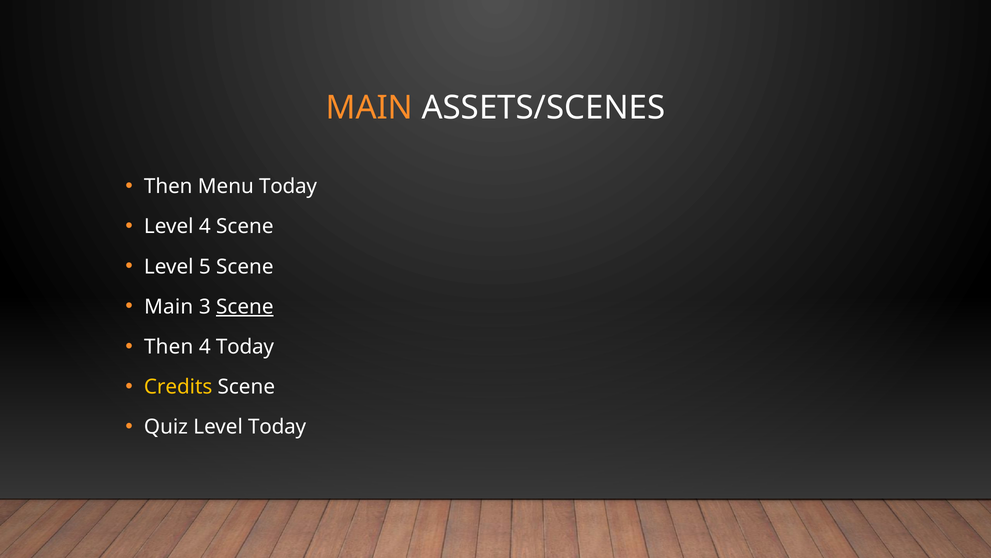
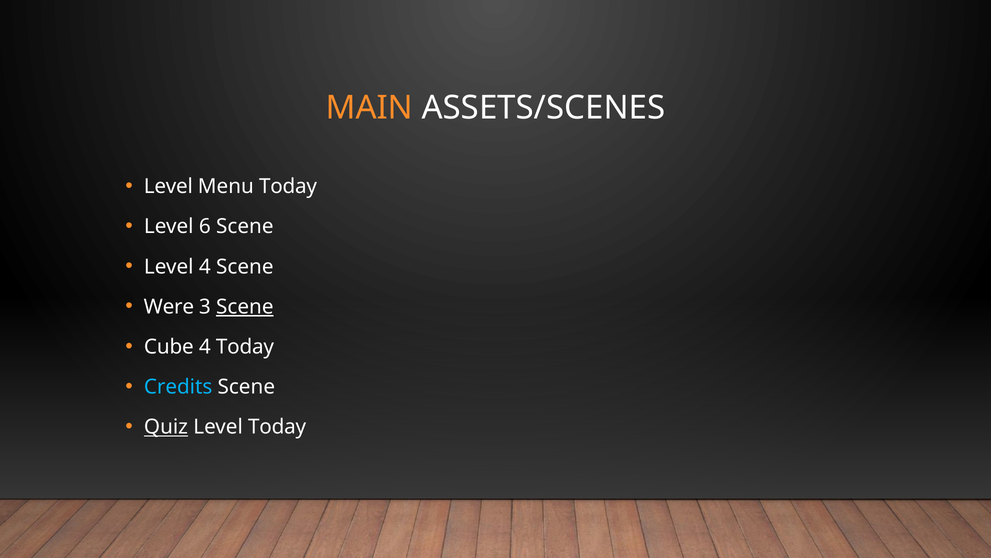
Then at (168, 186): Then -> Level
Level 4: 4 -> 6
Level 5: 5 -> 4
Main at (169, 307): Main -> Were
Then at (169, 347): Then -> Cube
Credits colour: yellow -> light blue
Quiz underline: none -> present
